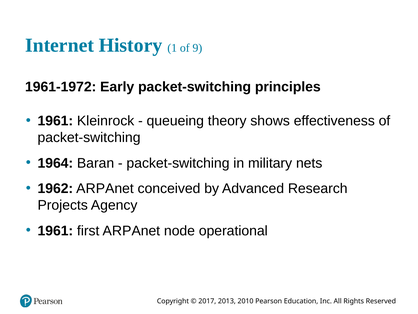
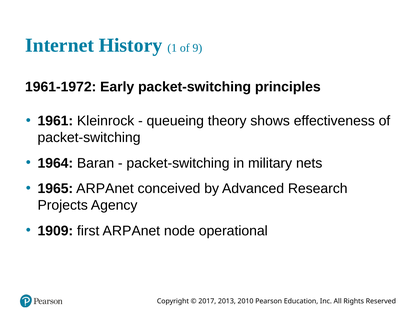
1962: 1962 -> 1965
1961 at (55, 230): 1961 -> 1909
